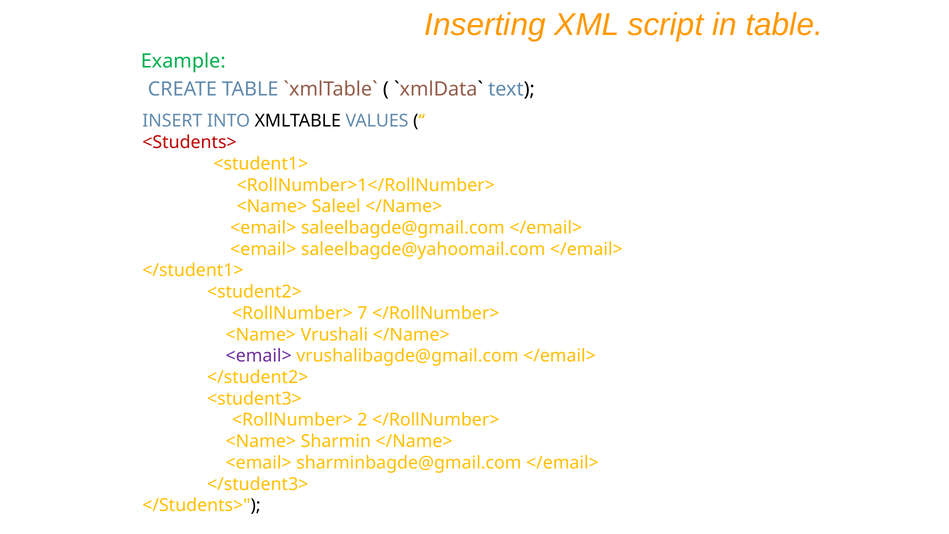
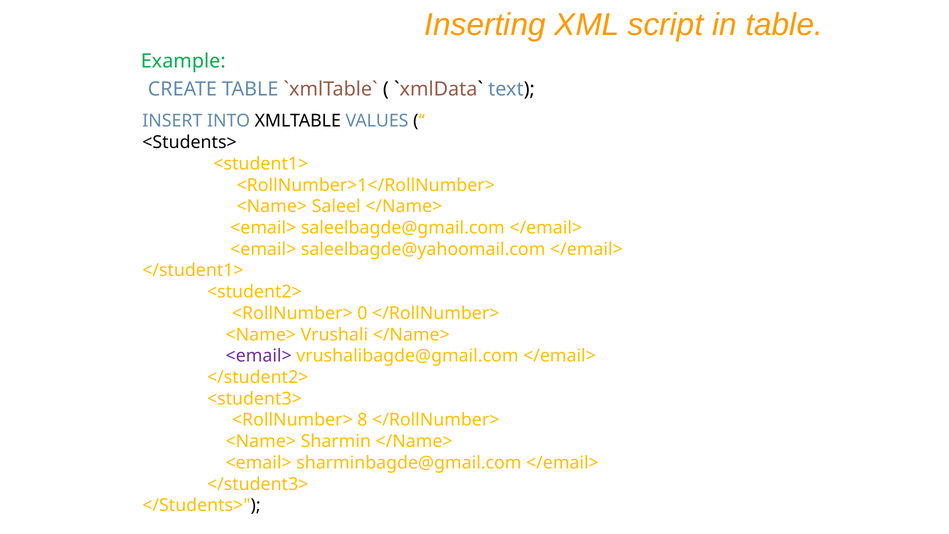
<Students> colour: red -> black
7: 7 -> 0
2: 2 -> 8
